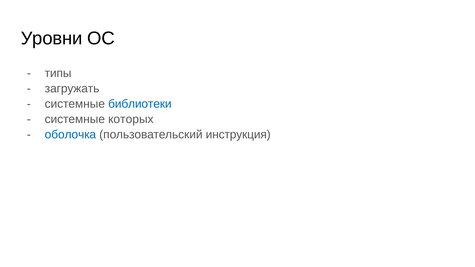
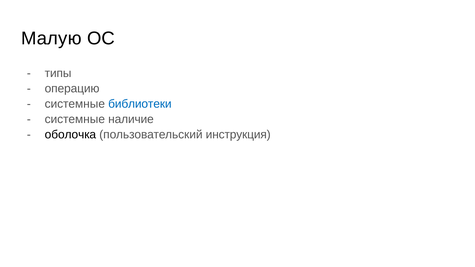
Уровни: Уровни -> Малую
загружать: загружать -> операцию
которых: которых -> наличие
оболочка colour: blue -> black
